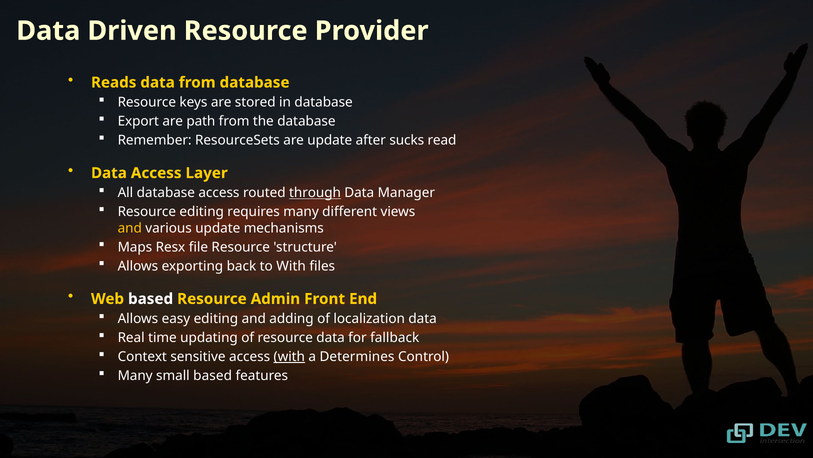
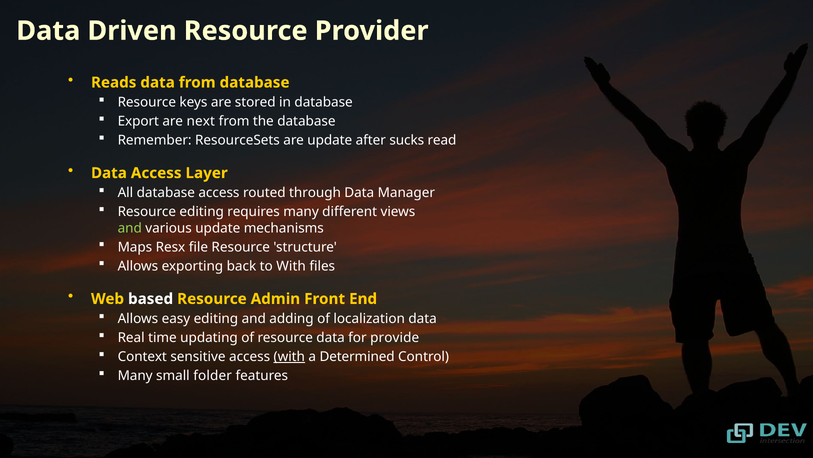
path: path -> next
through underline: present -> none
and at (130, 228) colour: yellow -> light green
fallback: fallback -> provide
Determines: Determines -> Determined
small based: based -> folder
